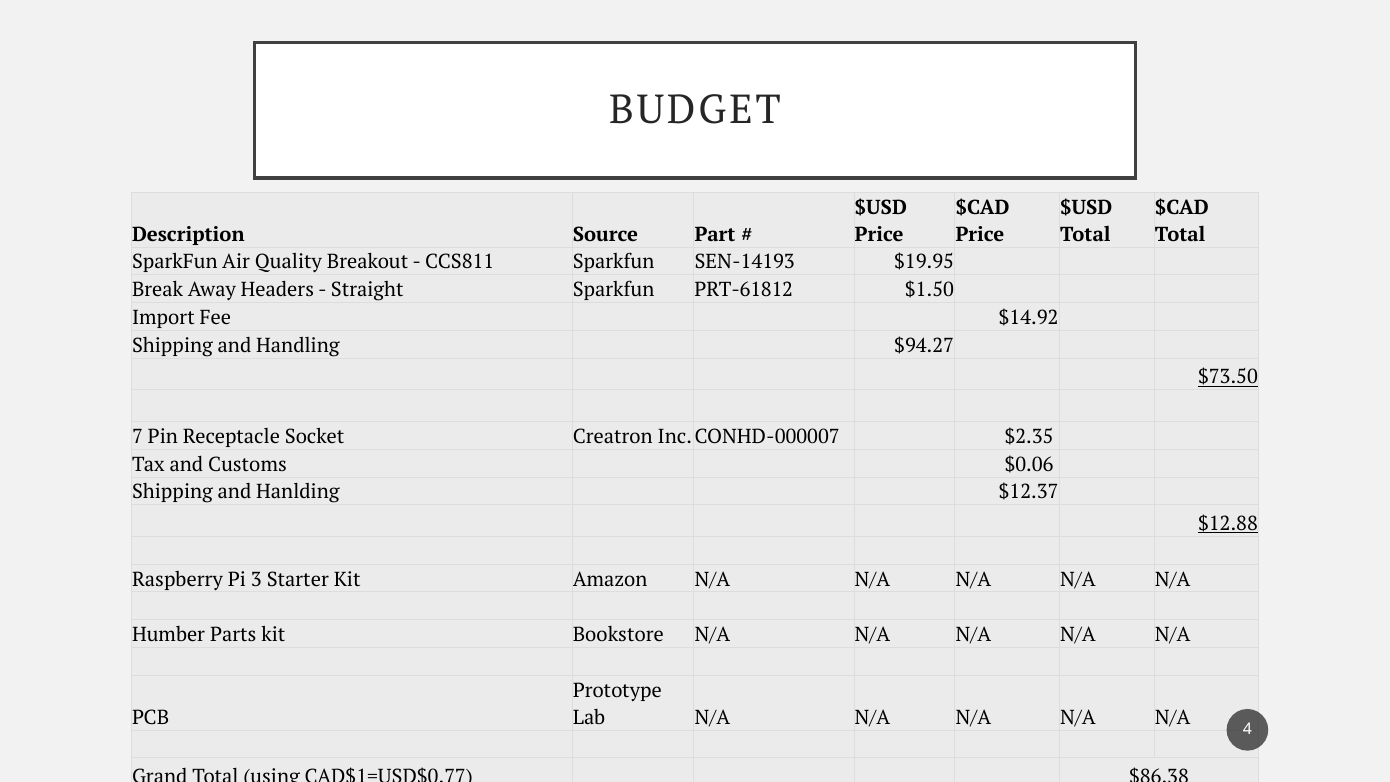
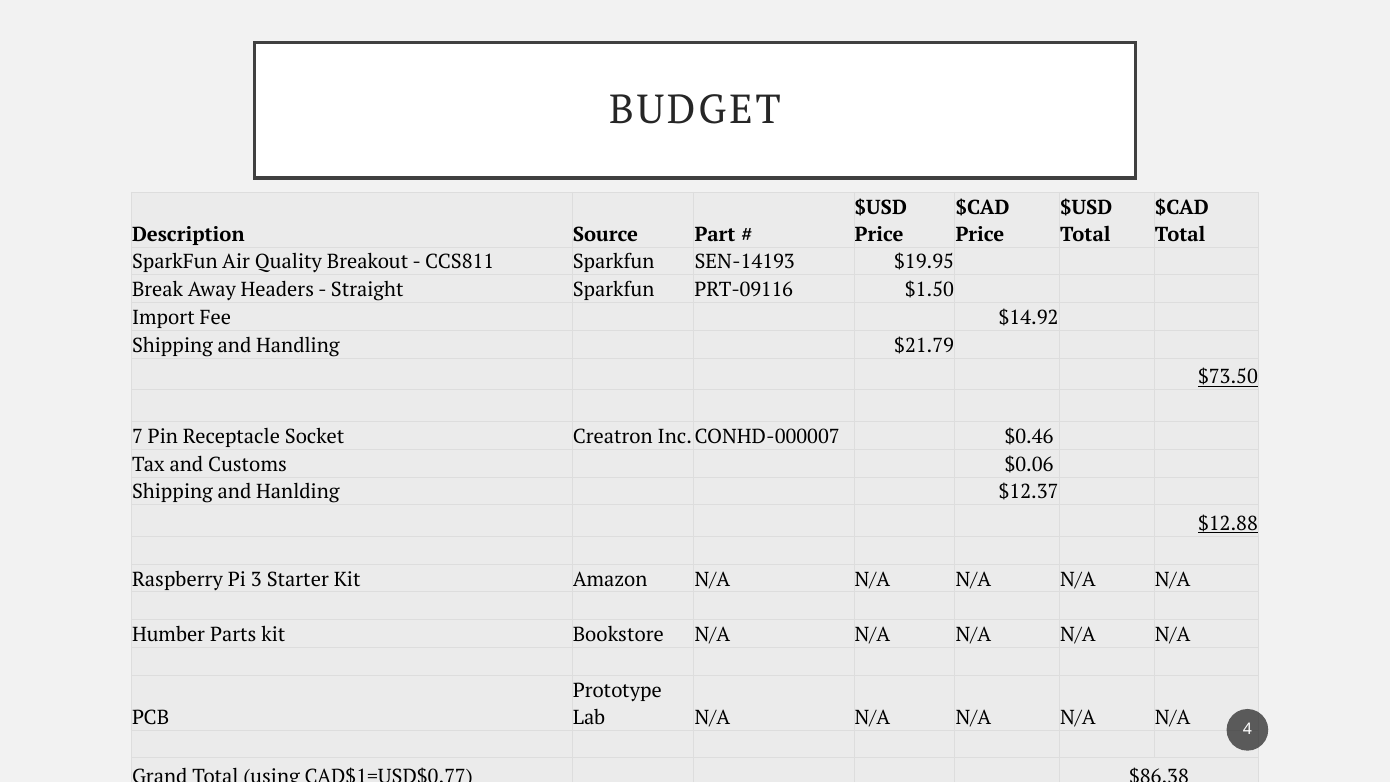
PRT-61812: PRT-61812 -> PRT-09116
$94.27: $94.27 -> $21.79
$2.35: $2.35 -> $0.46
